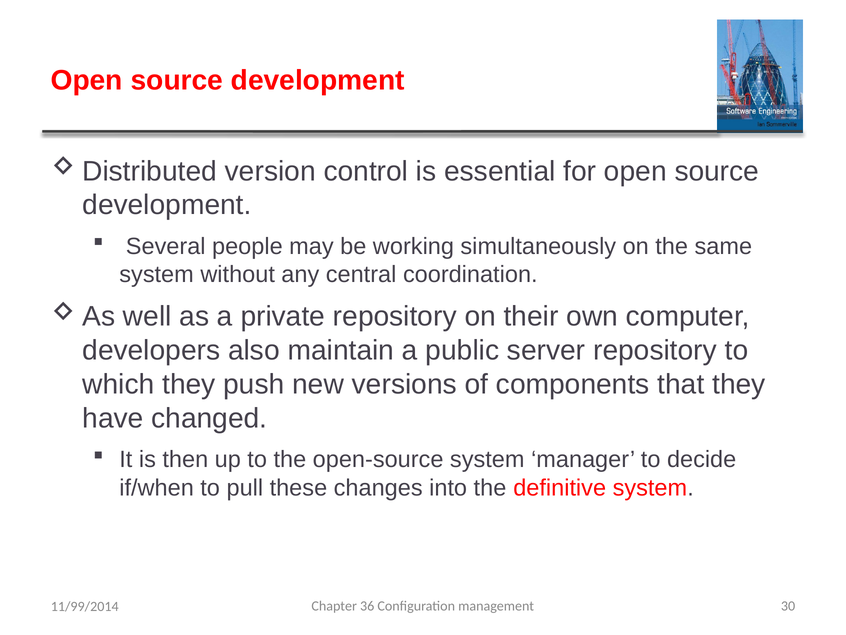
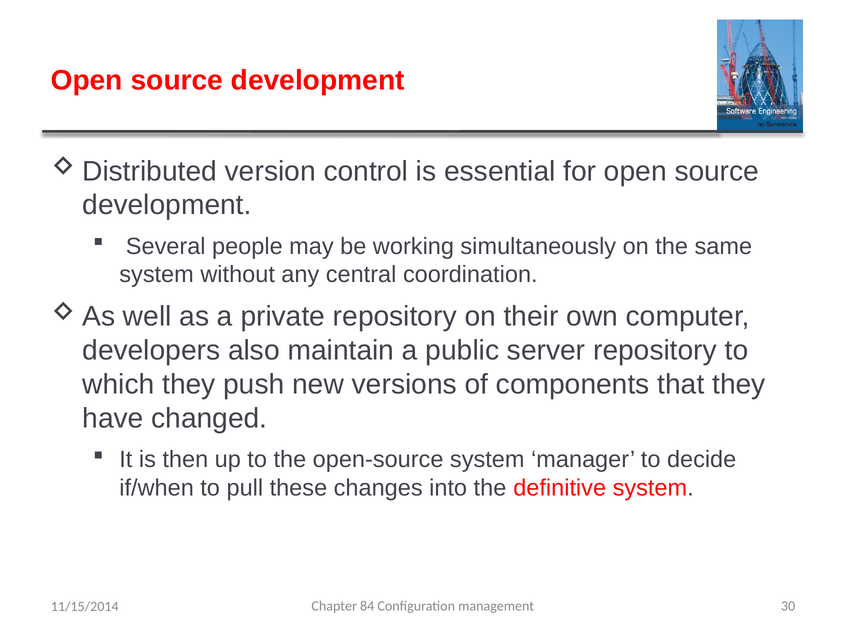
36: 36 -> 84
11/99/2014: 11/99/2014 -> 11/15/2014
